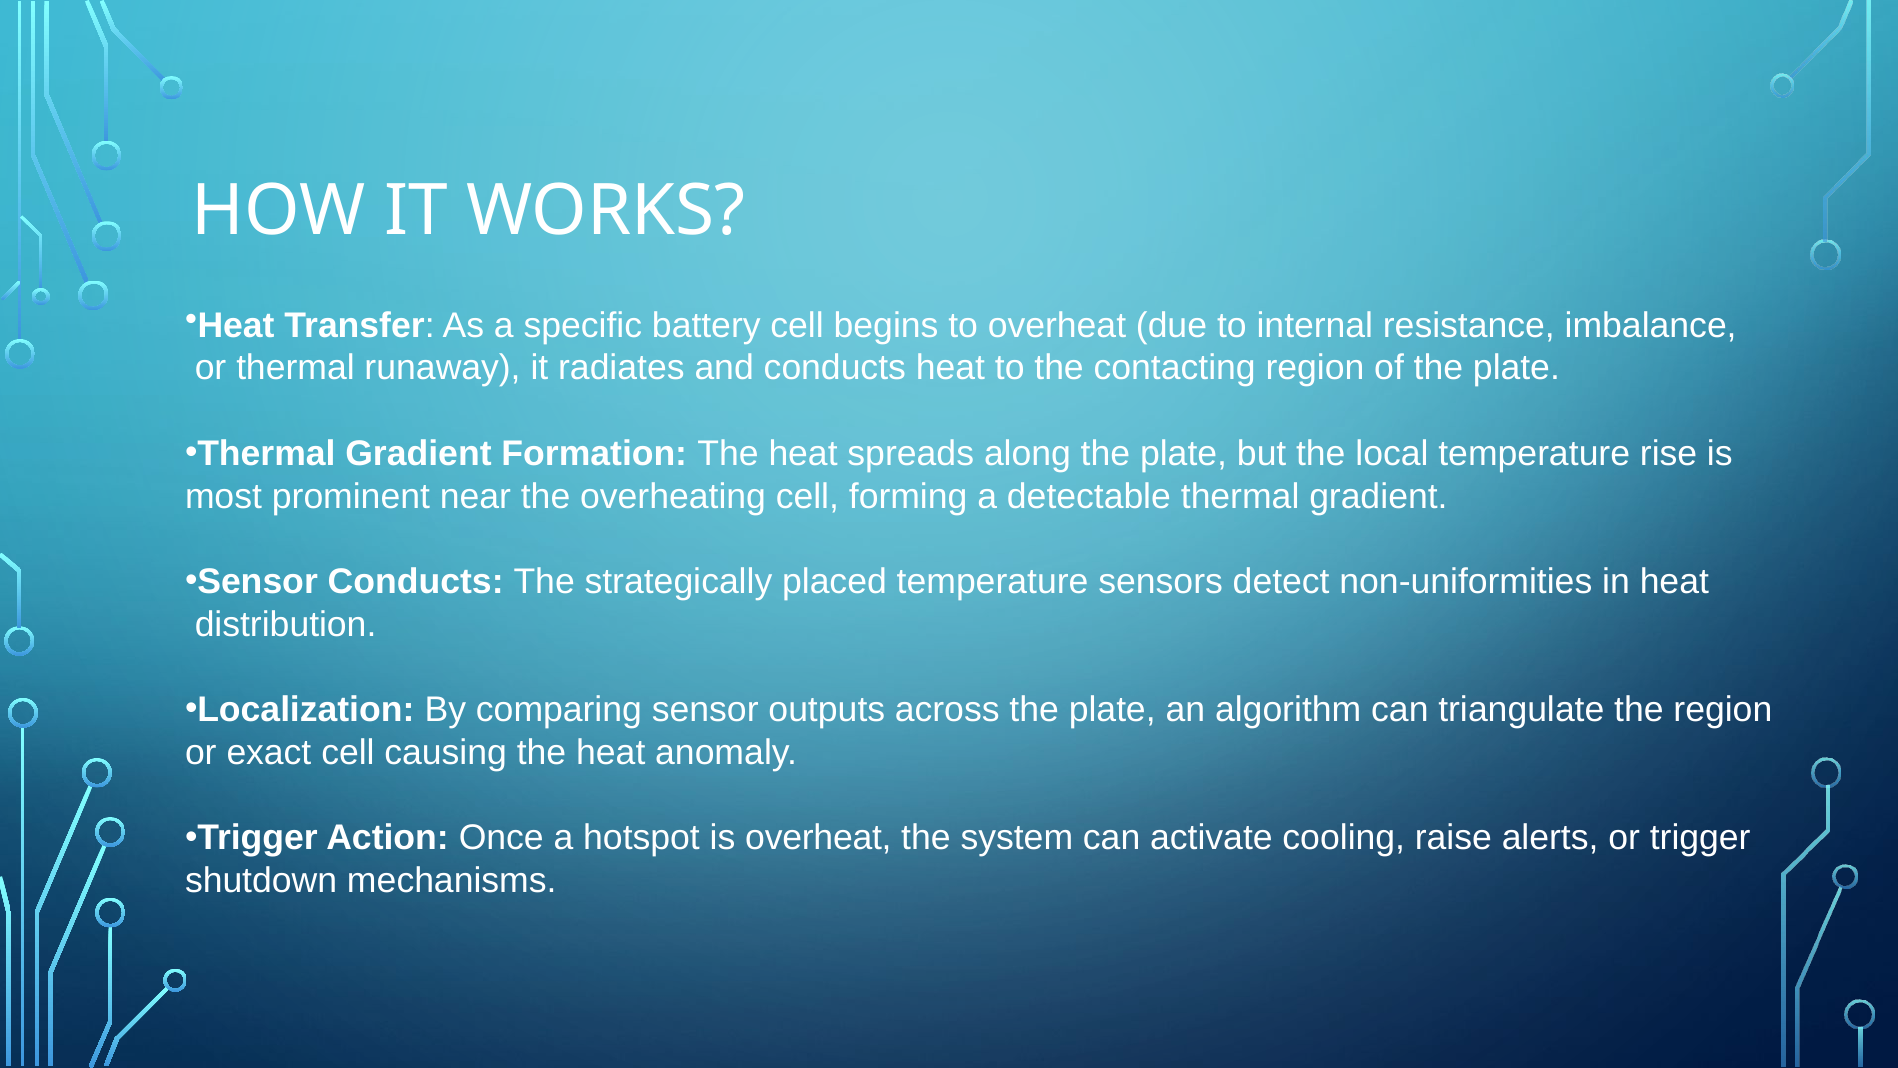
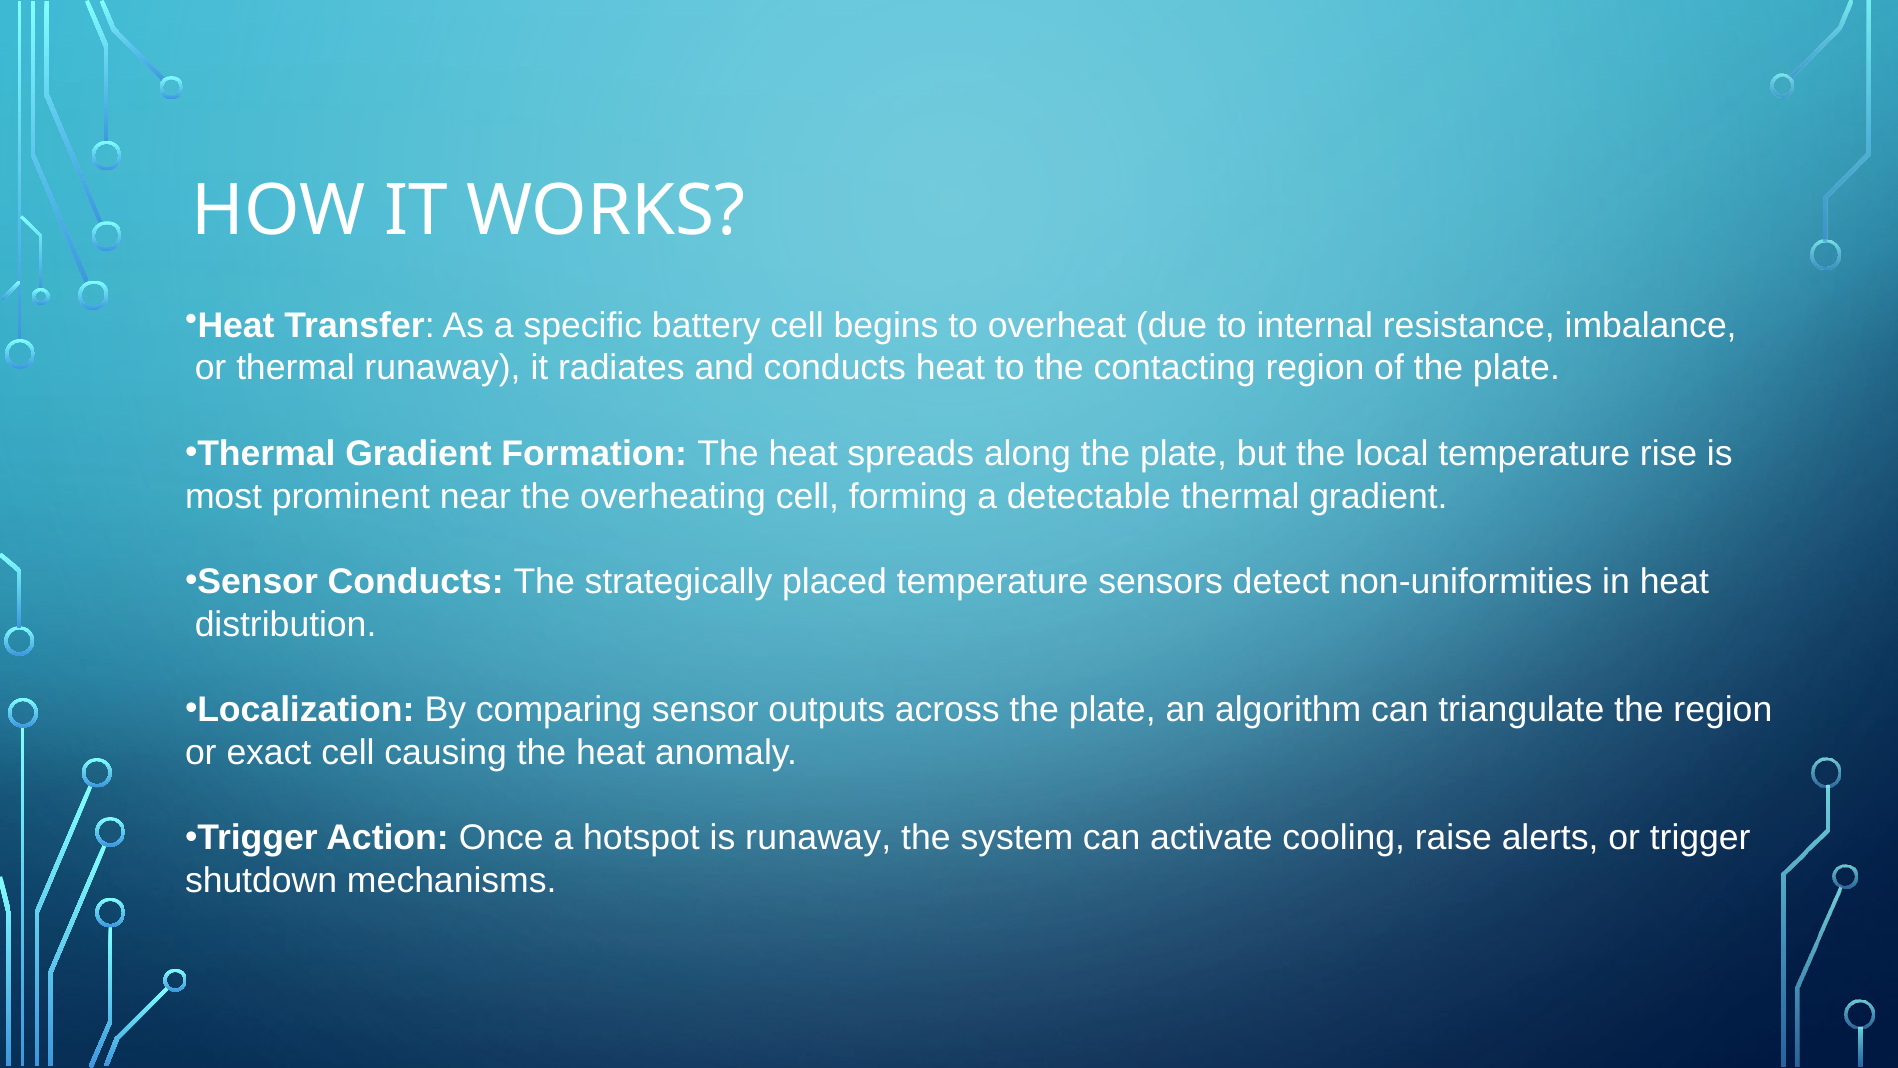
is overheat: overheat -> runaway
